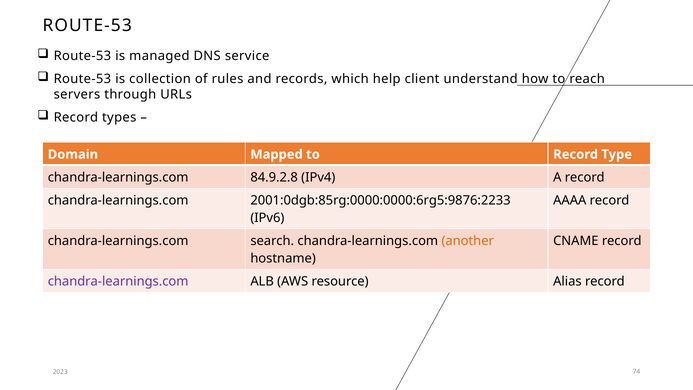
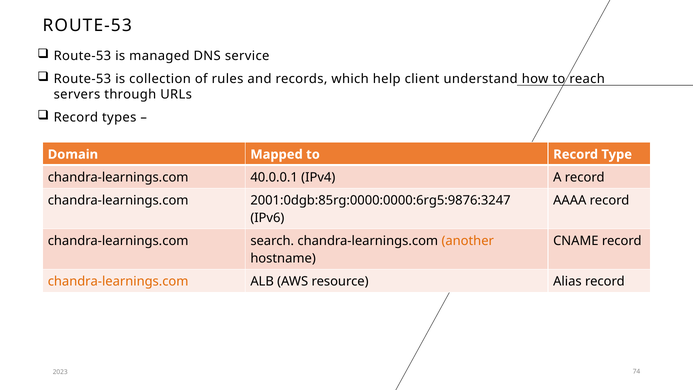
84.9.2.8: 84.9.2.8 -> 40.0.0.1
2001:0dgb:85rg:0000:0000:6rg5:9876:2233: 2001:0dgb:85rg:0000:0000:6rg5:9876:2233 -> 2001:0dgb:85rg:0000:0000:6rg5:9876:3247
chandra-learnings.com at (118, 281) colour: purple -> orange
